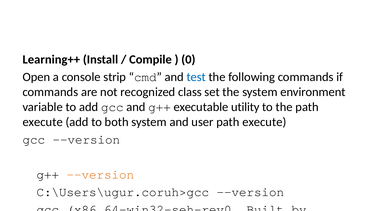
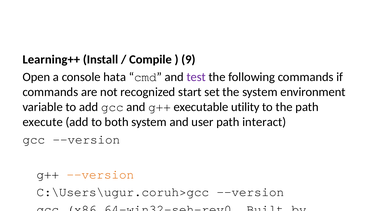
0: 0 -> 9
strip: strip -> hata
test colour: blue -> purple
class: class -> start
user path execute: execute -> interact
